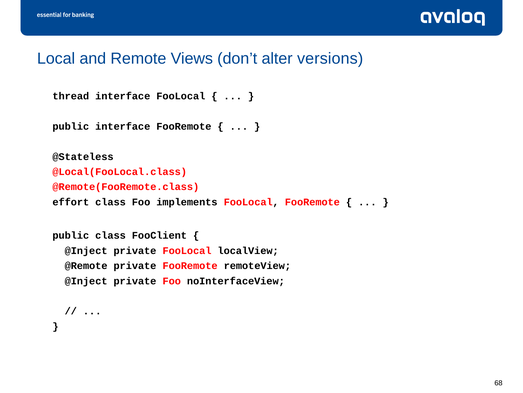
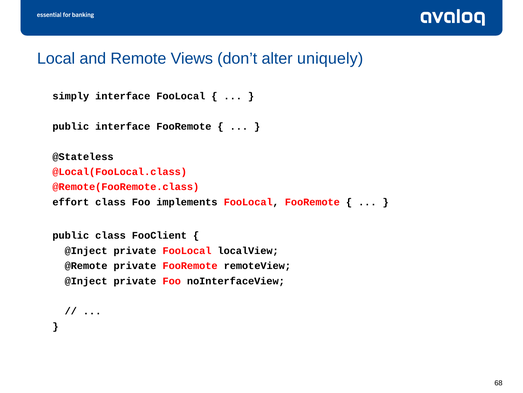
versions: versions -> uniquely
thread: thread -> simply
